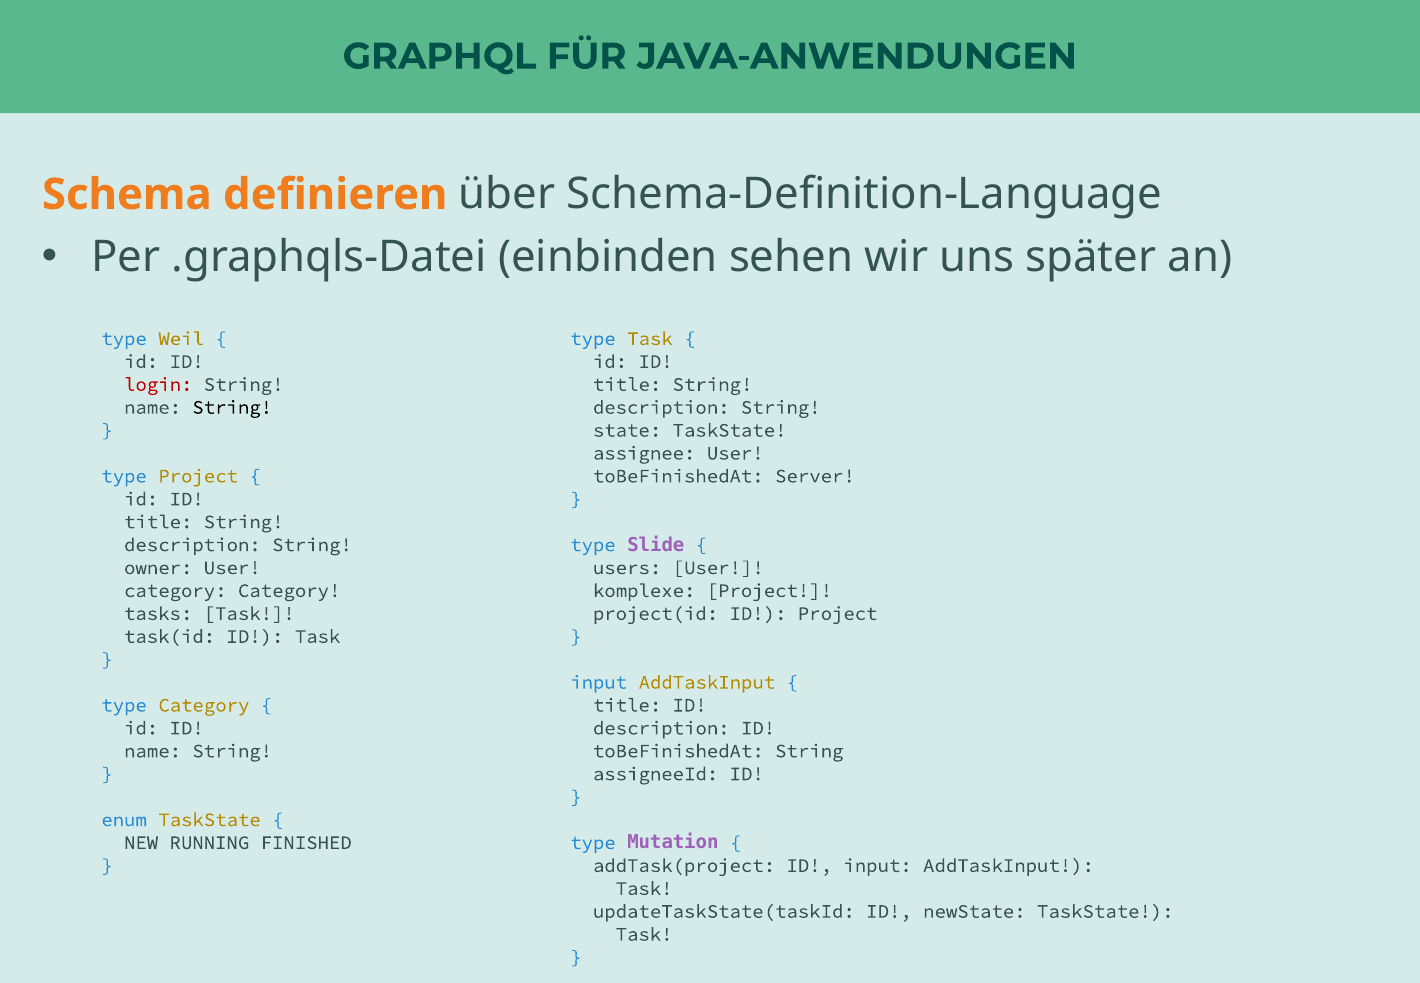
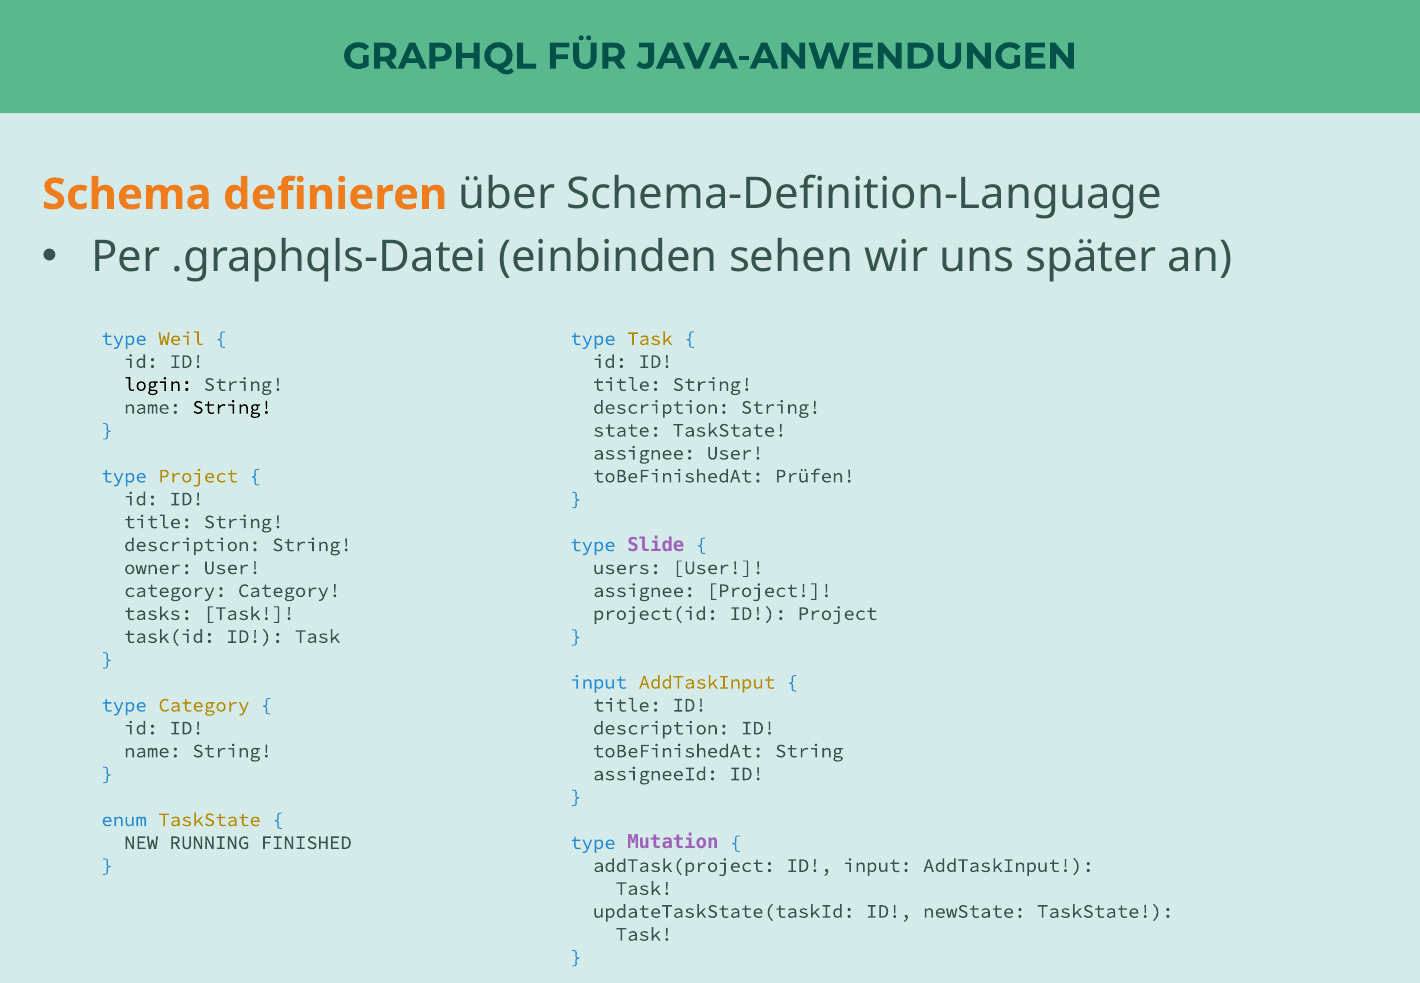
login colour: red -> black
Server: Server -> Prüfen
komplexe at (644, 591): komplexe -> assignee
